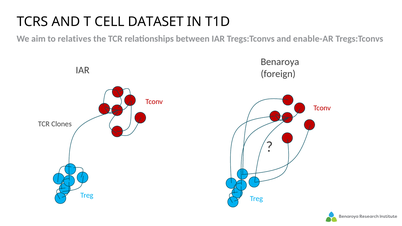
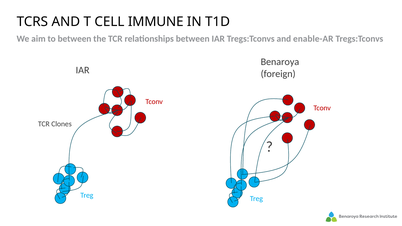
DATASET: DATASET -> IMMUNE
to relatives: relatives -> between
